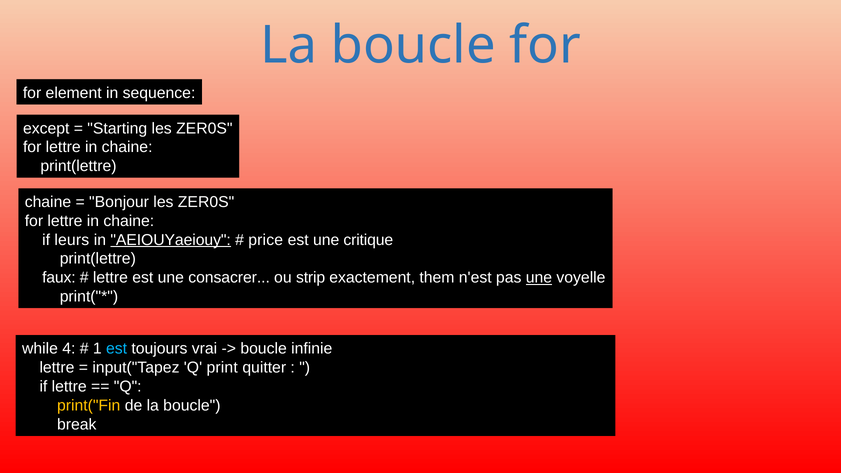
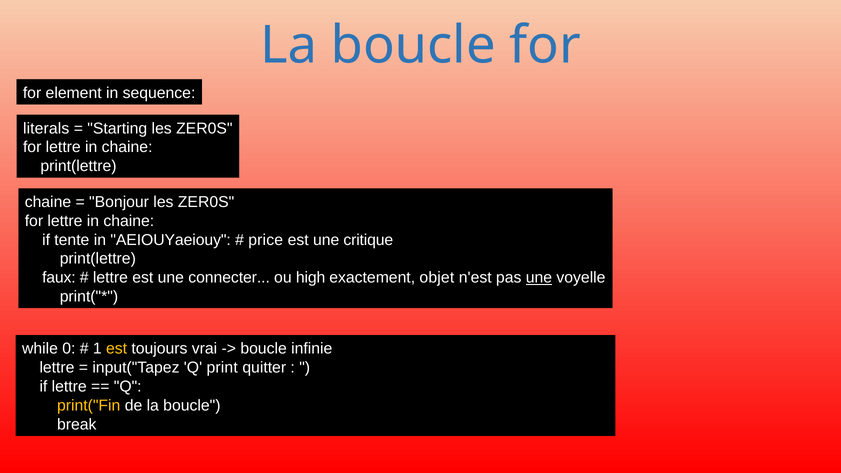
except: except -> literals
leurs: leurs -> tente
AEIOUYaeiouy underline: present -> none
consacrer: consacrer -> connecter
strip: strip -> high
them: them -> objet
4: 4 -> 0
est at (117, 349) colour: light blue -> yellow
